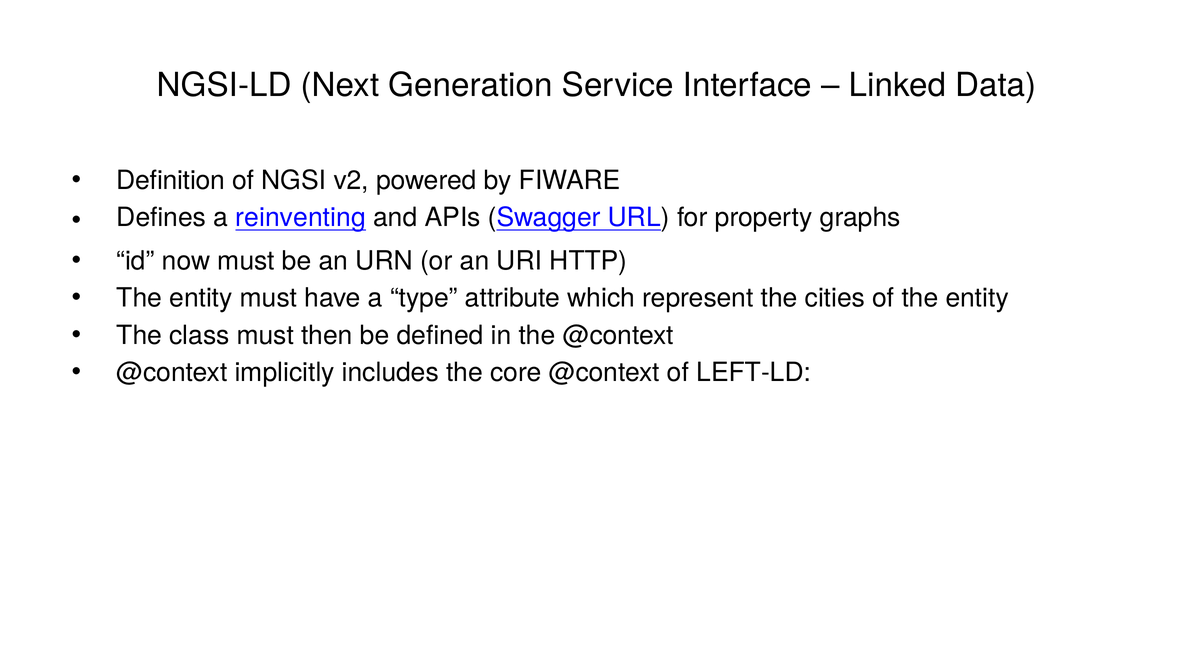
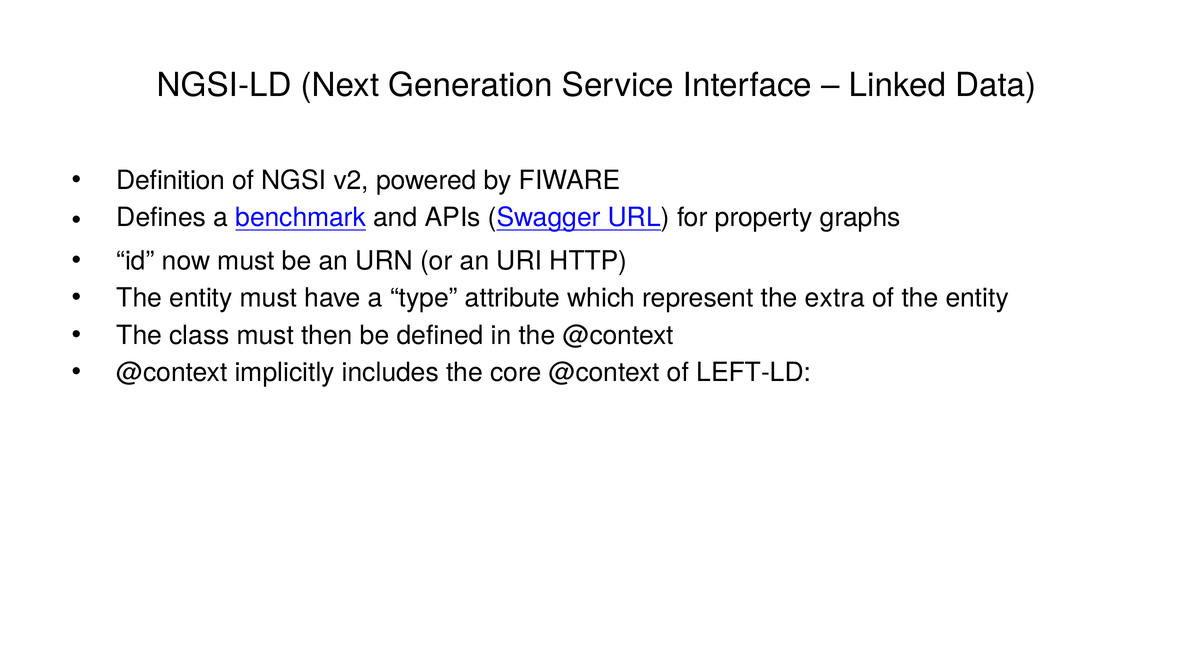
reinventing: reinventing -> benchmark
cities: cities -> extra
